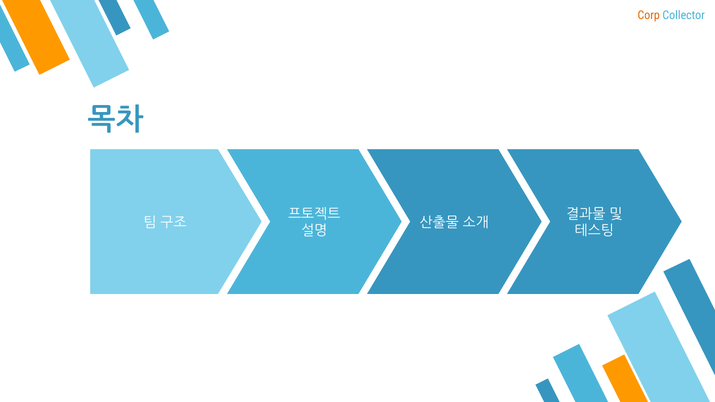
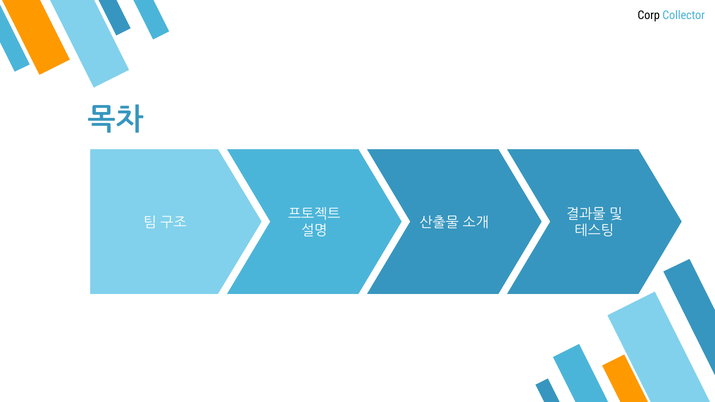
Corp colour: orange -> black
